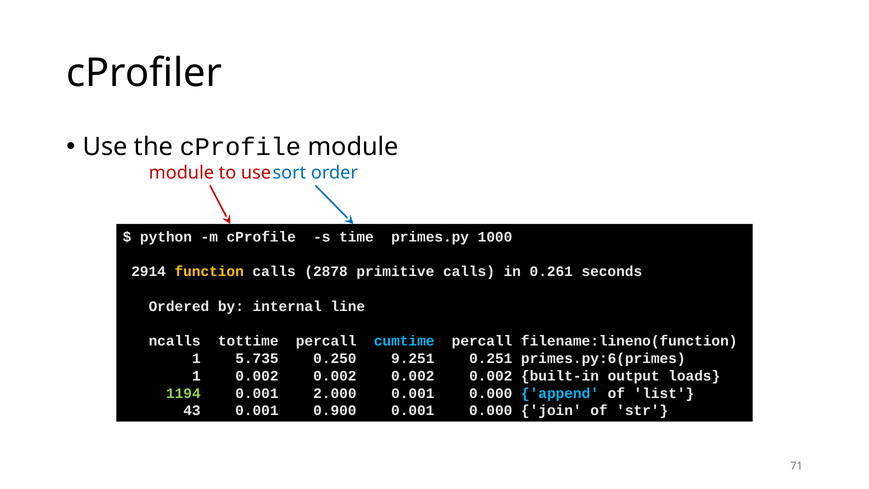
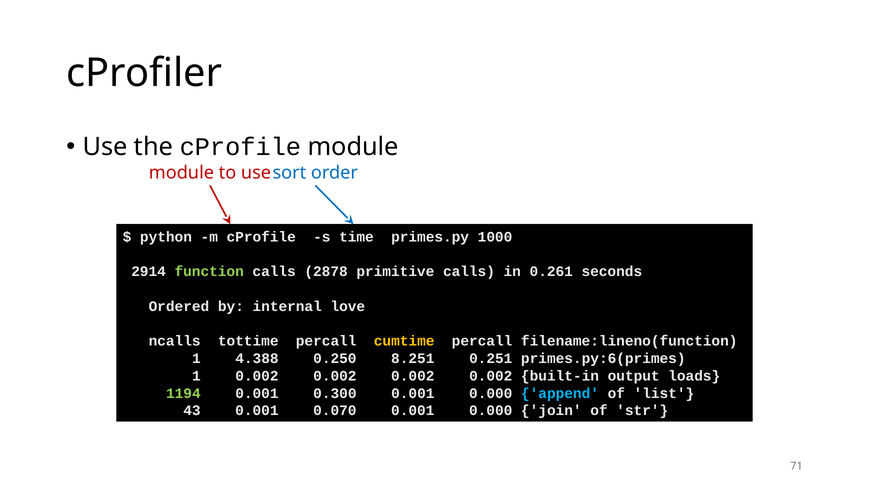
function colour: yellow -> light green
line: line -> love
cumtime colour: light blue -> yellow
5.735: 5.735 -> 4.388
9.251: 9.251 -> 8.251
2.000: 2.000 -> 0.300
0.900: 0.900 -> 0.070
